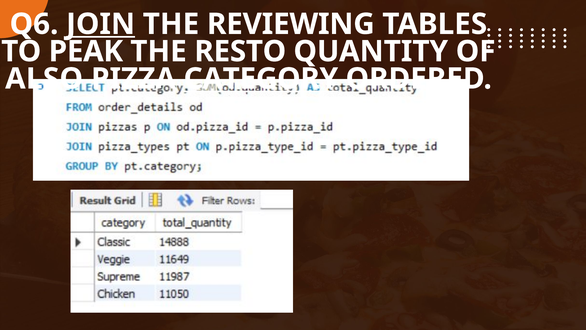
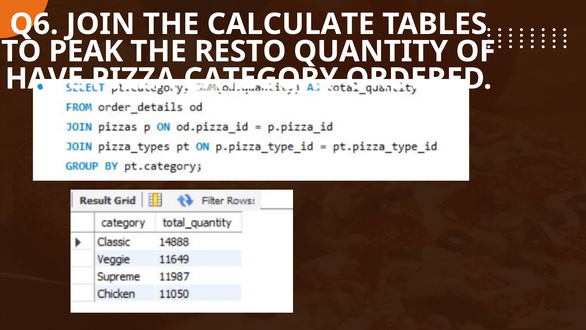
JOIN underline: present -> none
REVIEWING: REVIEWING -> CALCULATE
ALSO: ALSO -> HAVE
